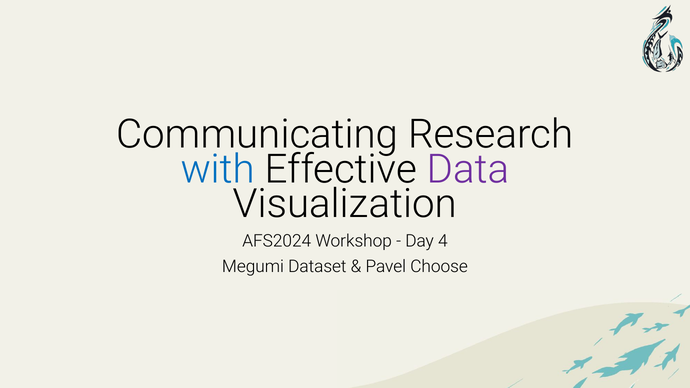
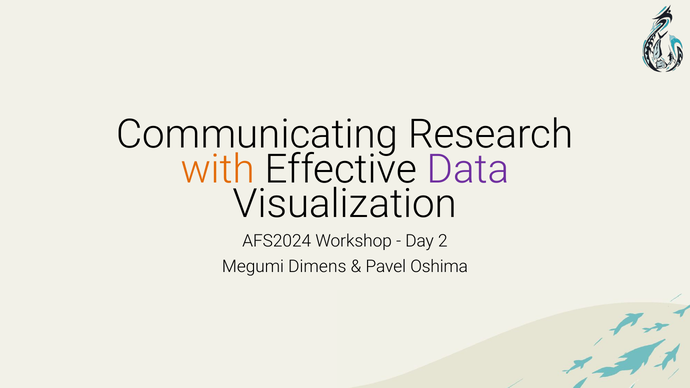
with colour: blue -> orange
4: 4 -> 2
Dataset: Dataset -> Dimens
Choose: Choose -> Oshima
